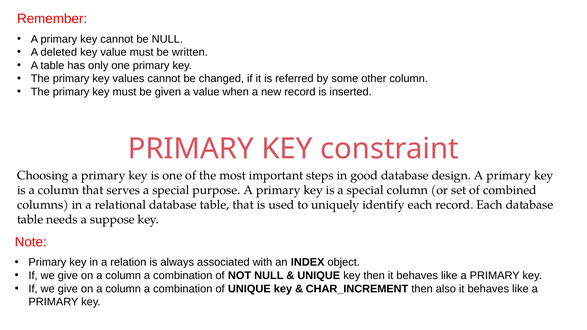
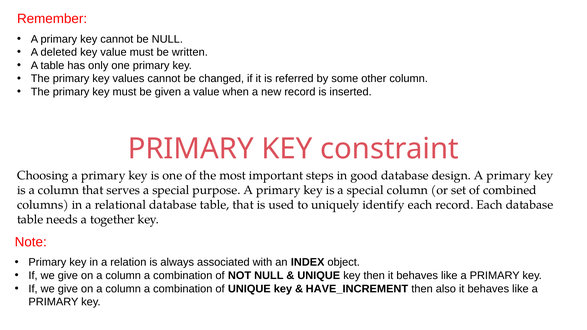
suppose: suppose -> together
CHAR_INCREMENT: CHAR_INCREMENT -> HAVE_INCREMENT
